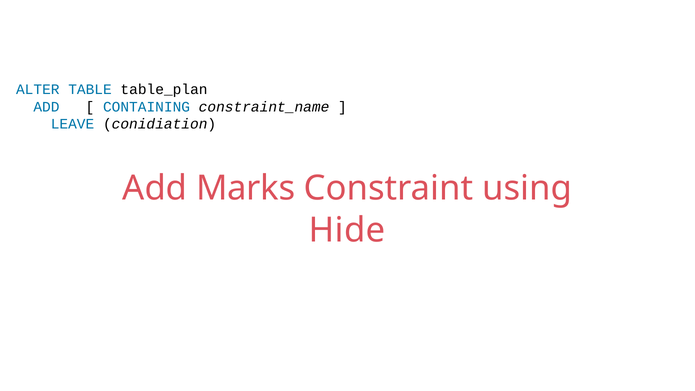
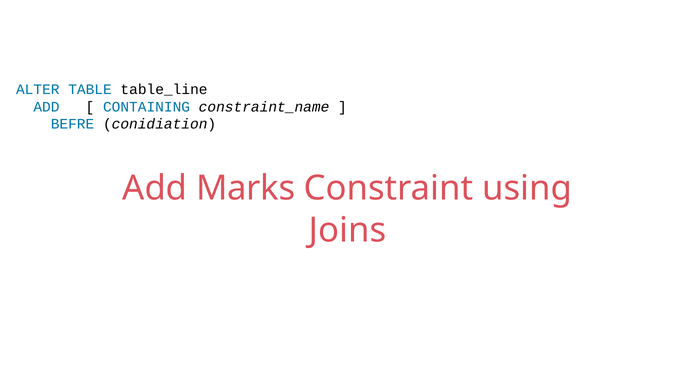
table_plan: table_plan -> table_line
LEAVE: LEAVE -> BEFRE
Hide: Hide -> Joins
